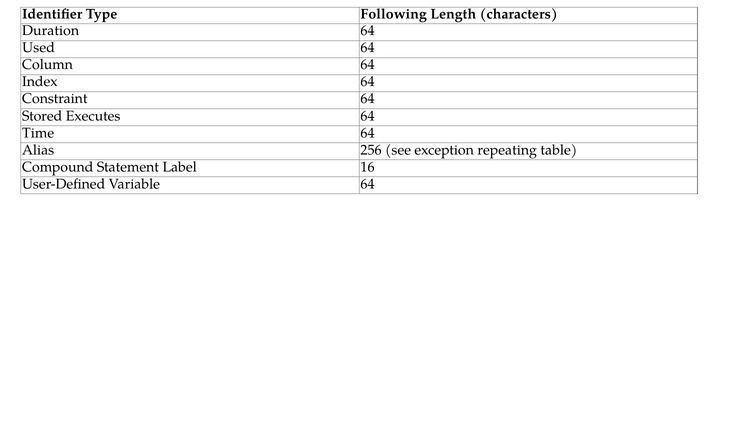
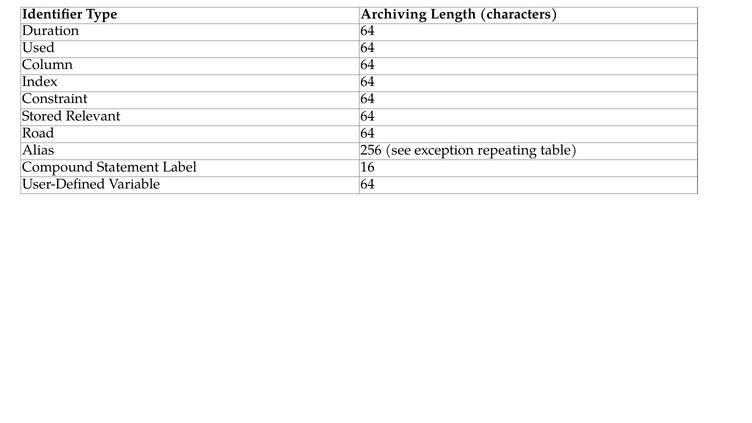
Following: Following -> Archiving
Executes: Executes -> Relevant
Time: Time -> Road
